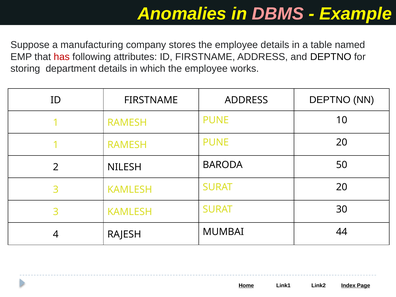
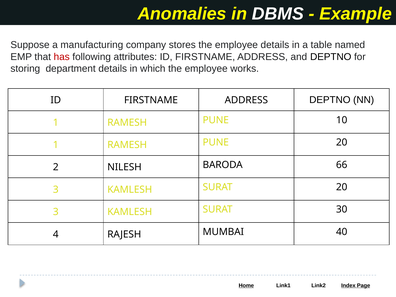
DBMS colour: pink -> white
50: 50 -> 66
44: 44 -> 40
